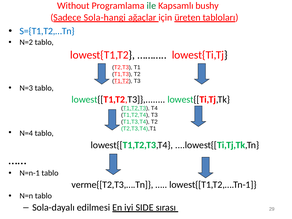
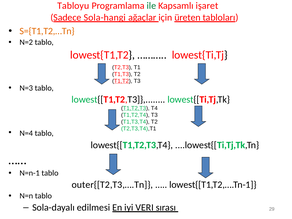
Without: Without -> Tabloyu
bushy: bushy -> işaret
S={T1,T2,…Tn colour: blue -> orange
verme{[T2,T3,….Tn: verme{[T2,T3,….Tn -> outer{[T2,T3,….Tn
SIDE: SIDE -> VERI
